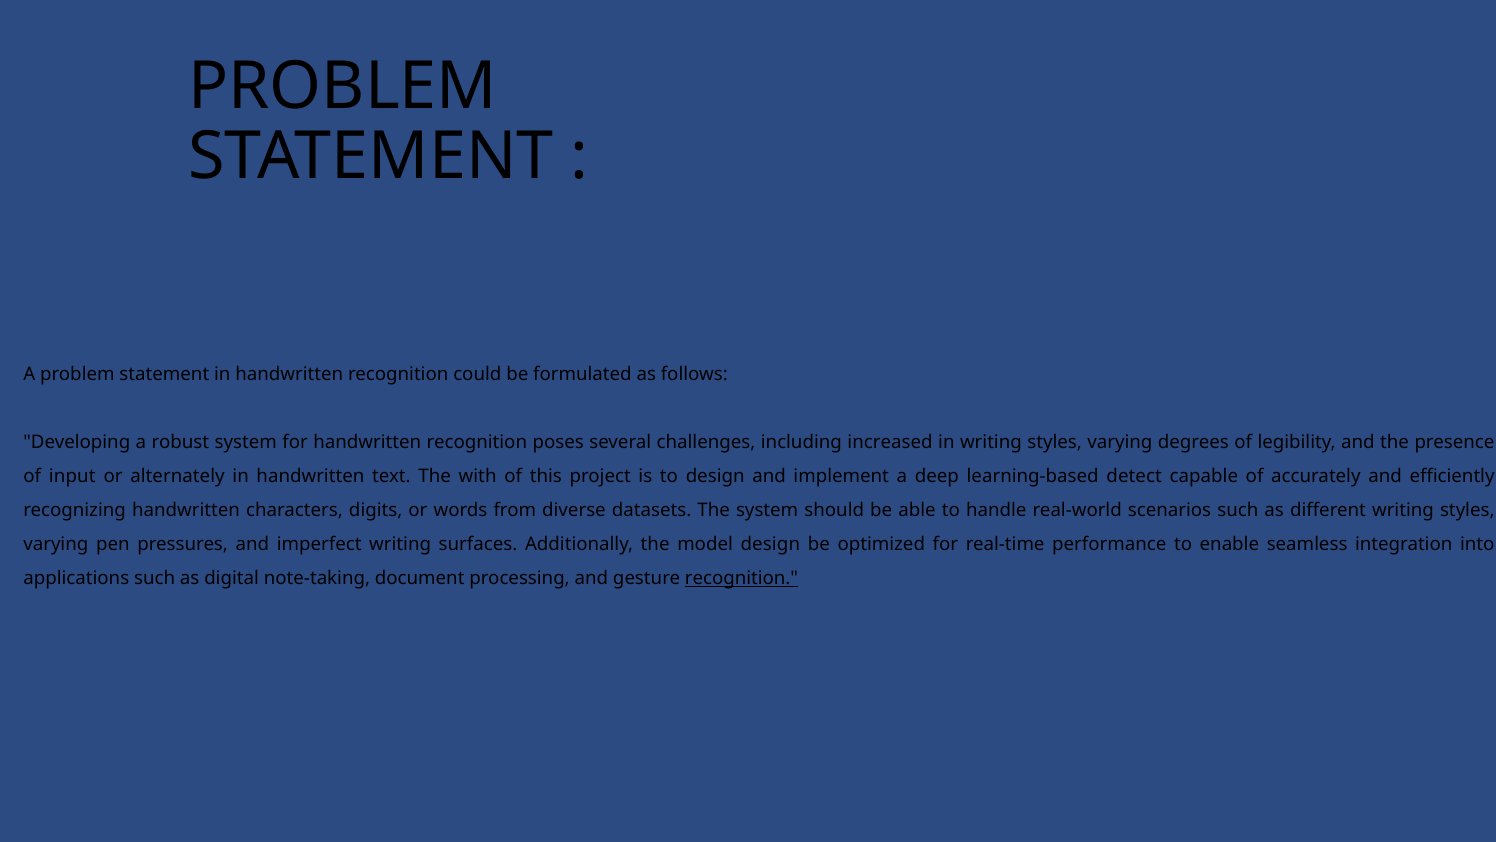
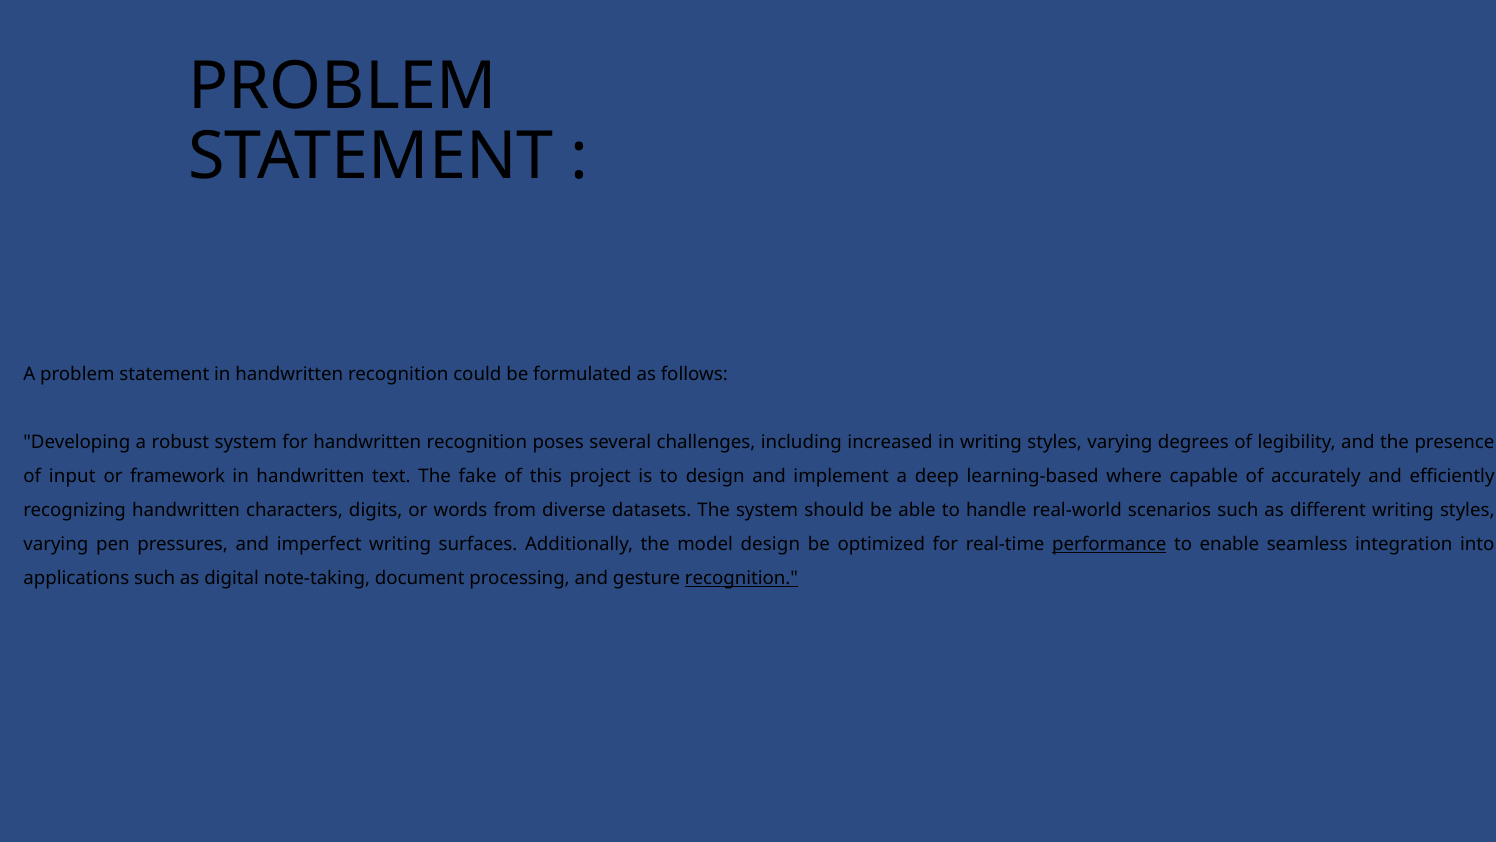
alternately: alternately -> framework
with: with -> fake
detect: detect -> where
performance underline: none -> present
